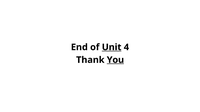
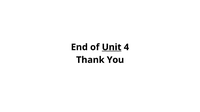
You underline: present -> none
